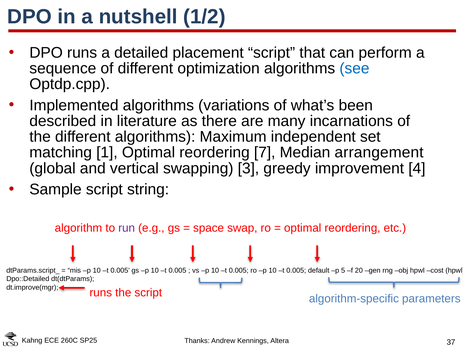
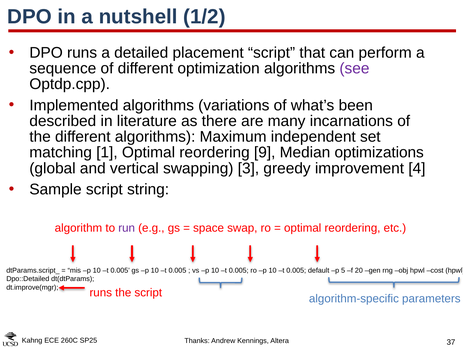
see colour: blue -> purple
7: 7 -> 9
arrangement: arrangement -> optimizations
